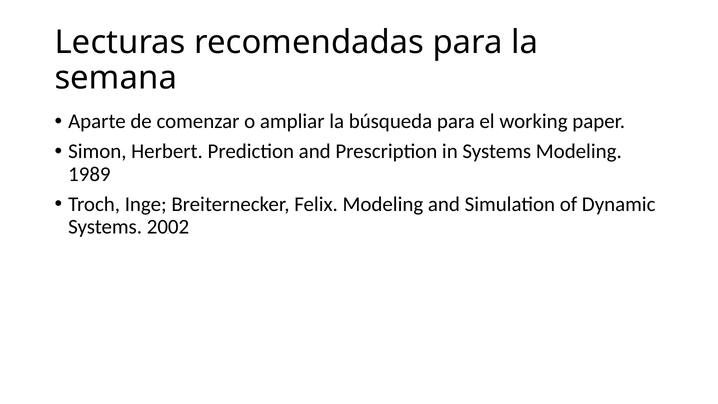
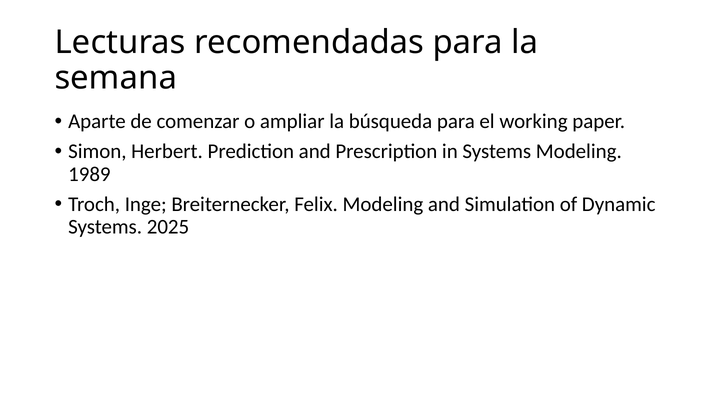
2002: 2002 -> 2025
